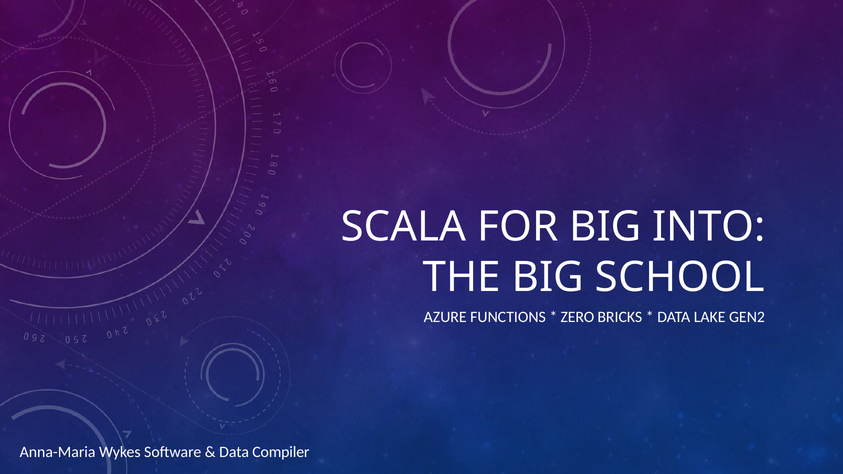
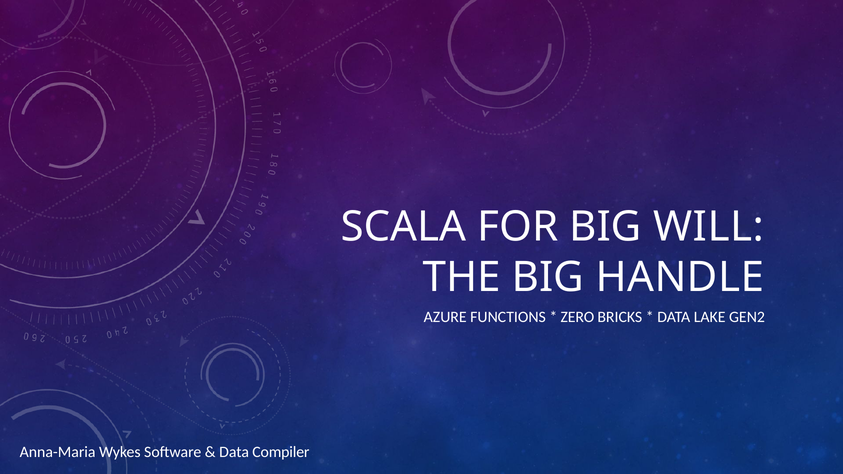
INTO: INTO -> WILL
SCHOOL: SCHOOL -> HANDLE
